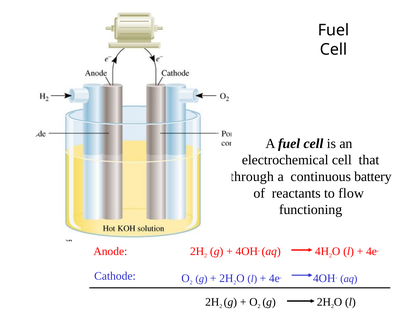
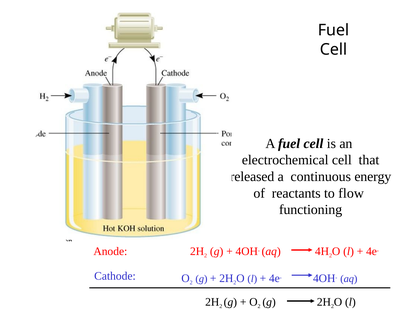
through: through -> released
battery: battery -> energy
